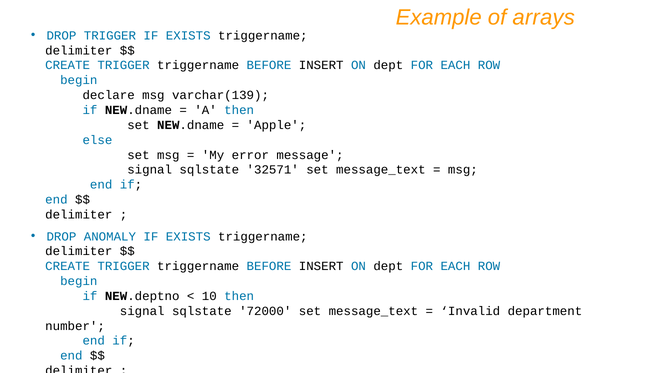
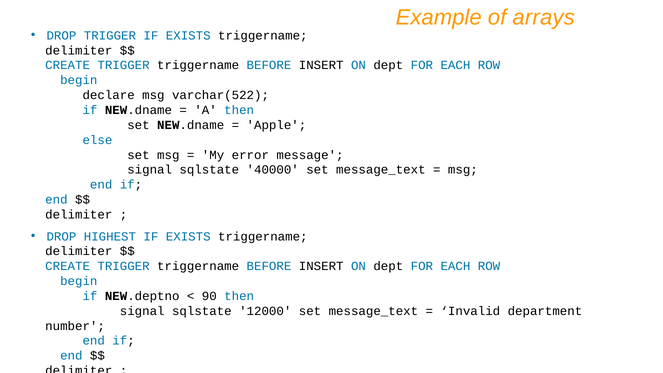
varchar(139: varchar(139 -> varchar(522
32571: 32571 -> 40000
ANOMALY: ANOMALY -> HIGHEST
10: 10 -> 90
72000: 72000 -> 12000
